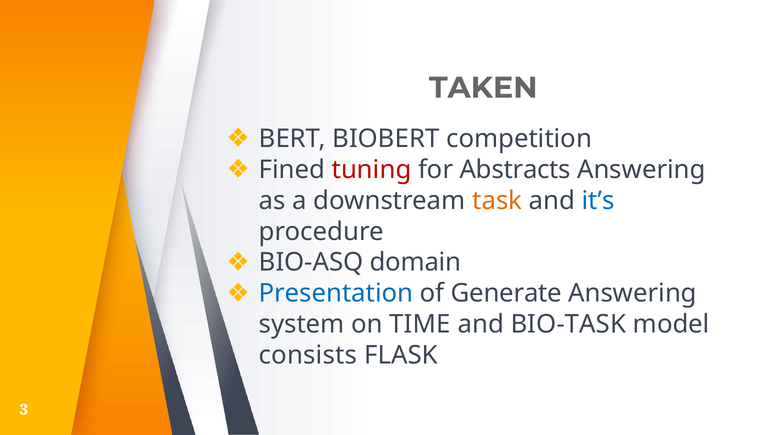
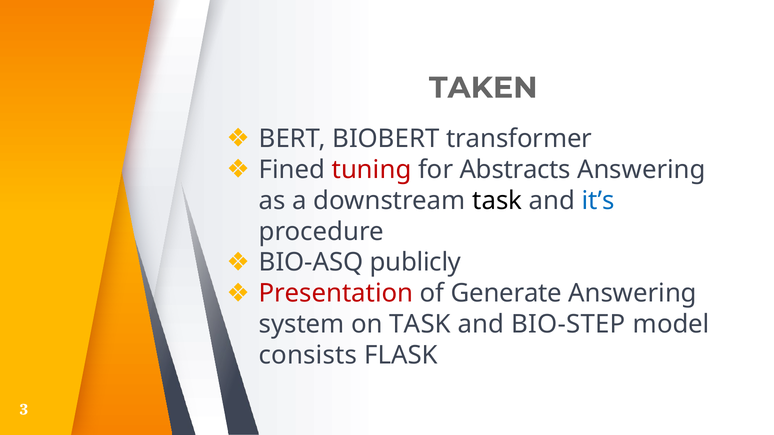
competition: competition -> transformer
task at (497, 201) colour: orange -> black
domain: domain -> publicly
Presentation colour: blue -> red
on TIME: TIME -> TASK
BIO-TASK: BIO-TASK -> BIO-STEP
